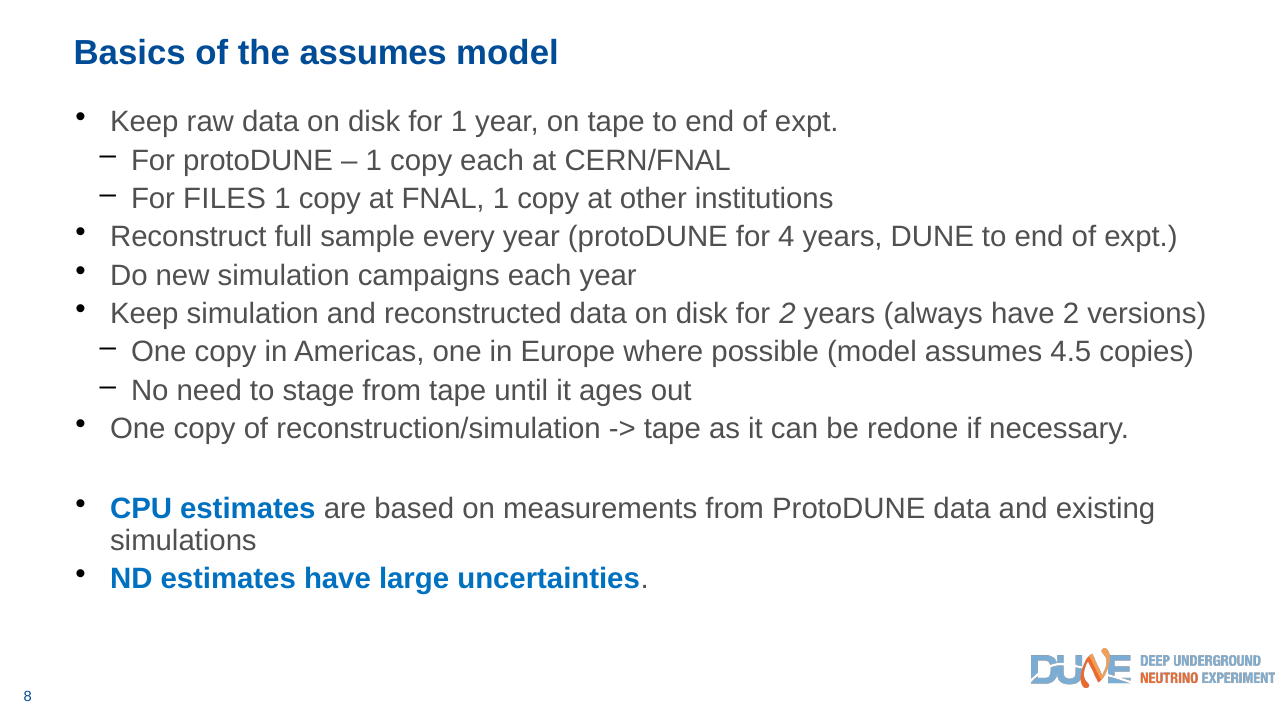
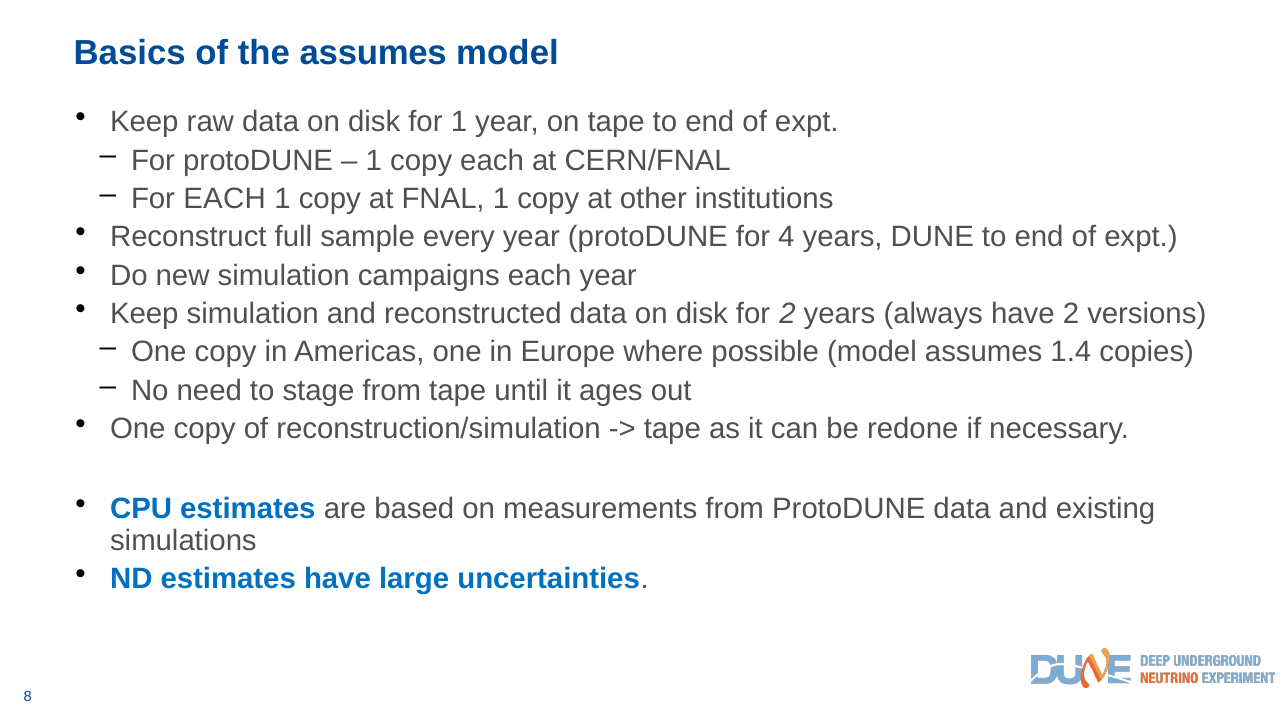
For FILES: FILES -> EACH
4.5: 4.5 -> 1.4
